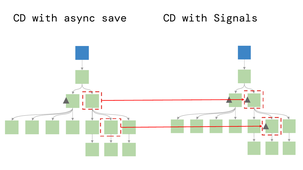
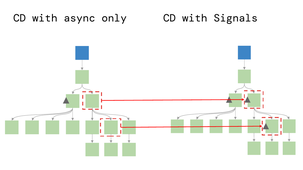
save: save -> only
